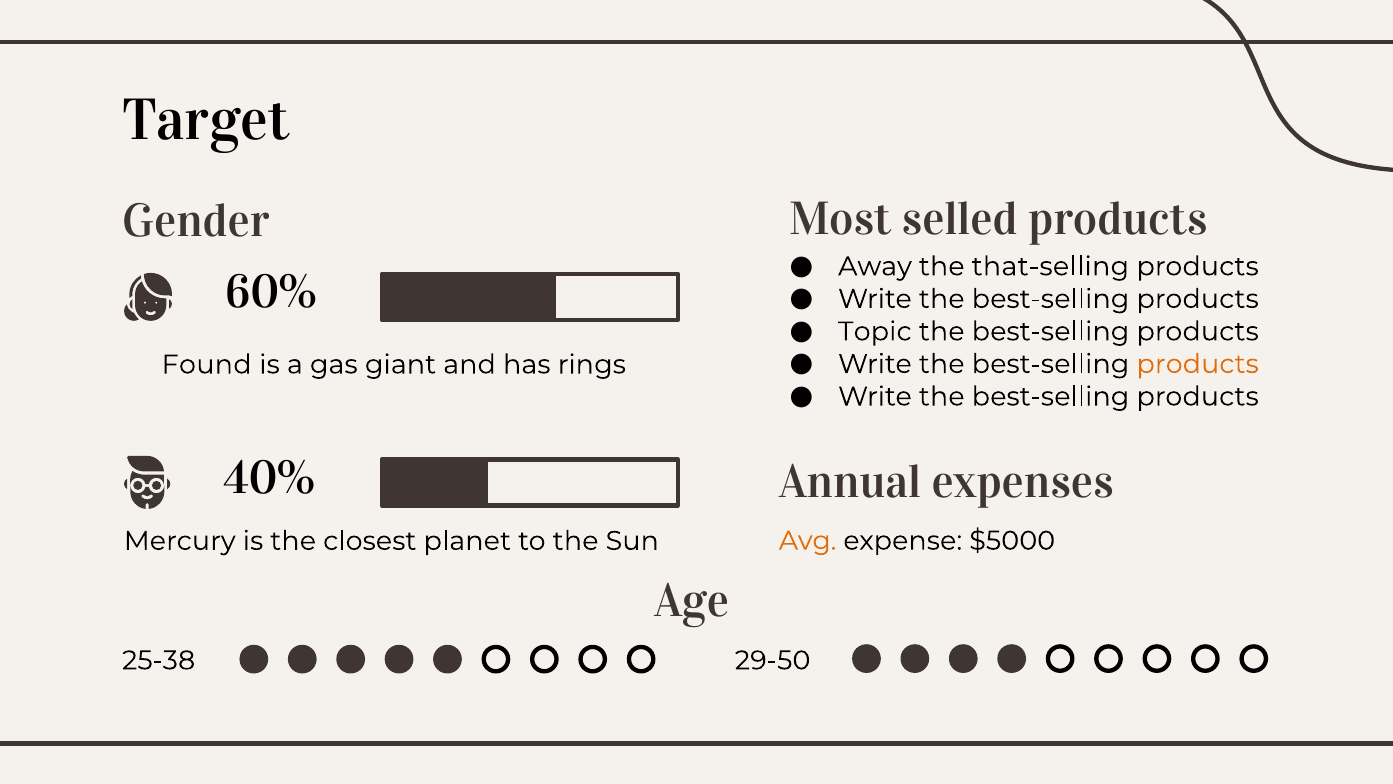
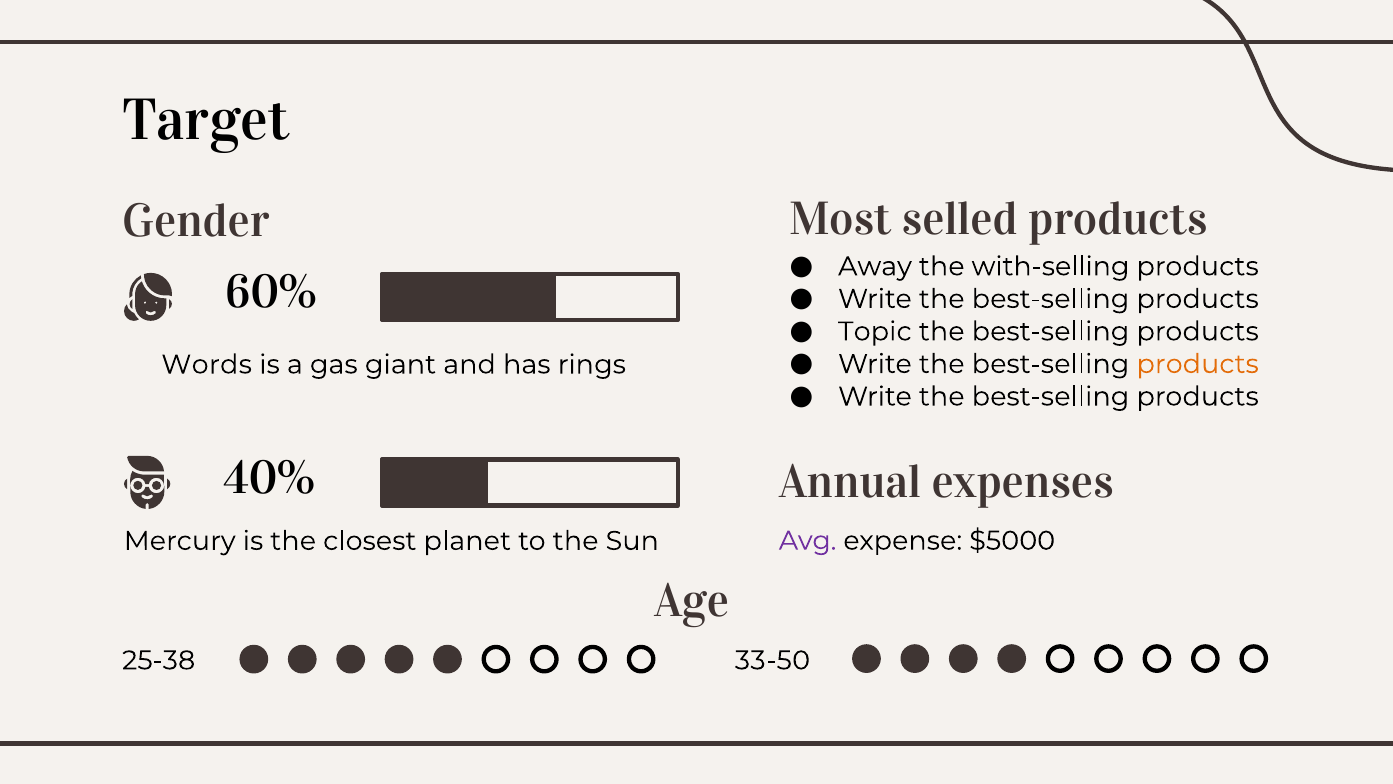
that-selling: that-selling -> with-selling
Found: Found -> Words
Avg colour: orange -> purple
29-50: 29-50 -> 33-50
